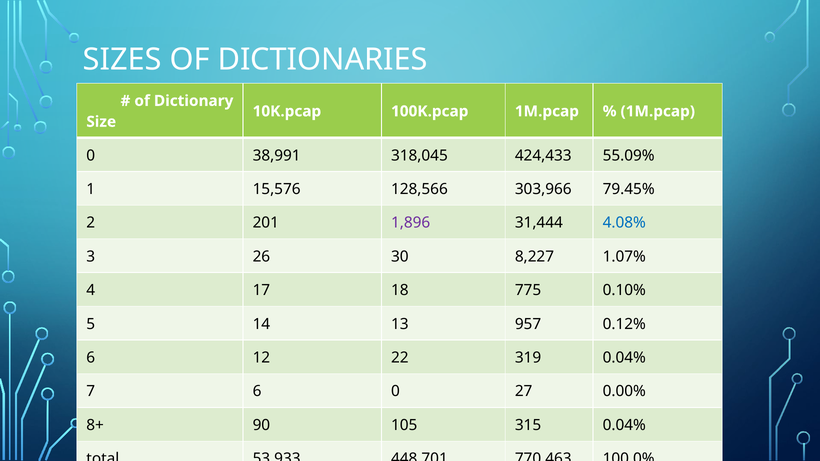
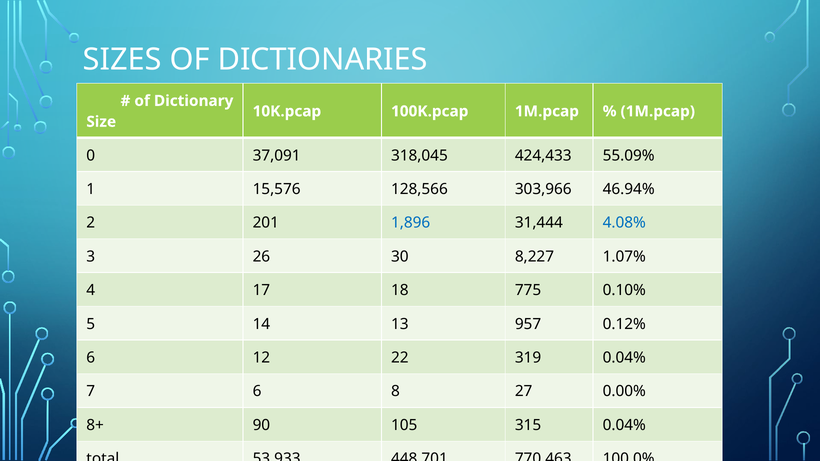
38,991: 38,991 -> 37,091
79.45%: 79.45% -> 46.94%
1,896 colour: purple -> blue
6 0: 0 -> 8
